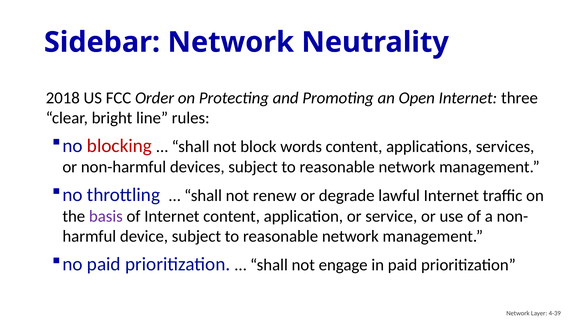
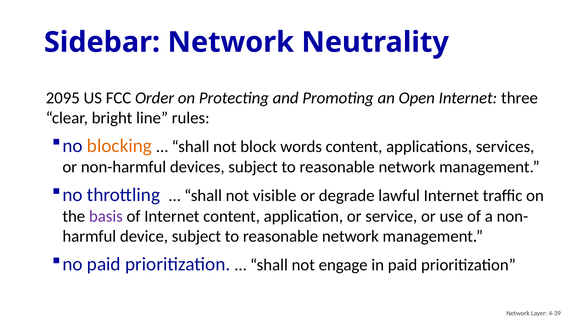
2018: 2018 -> 2095
blocking colour: red -> orange
renew: renew -> visible
